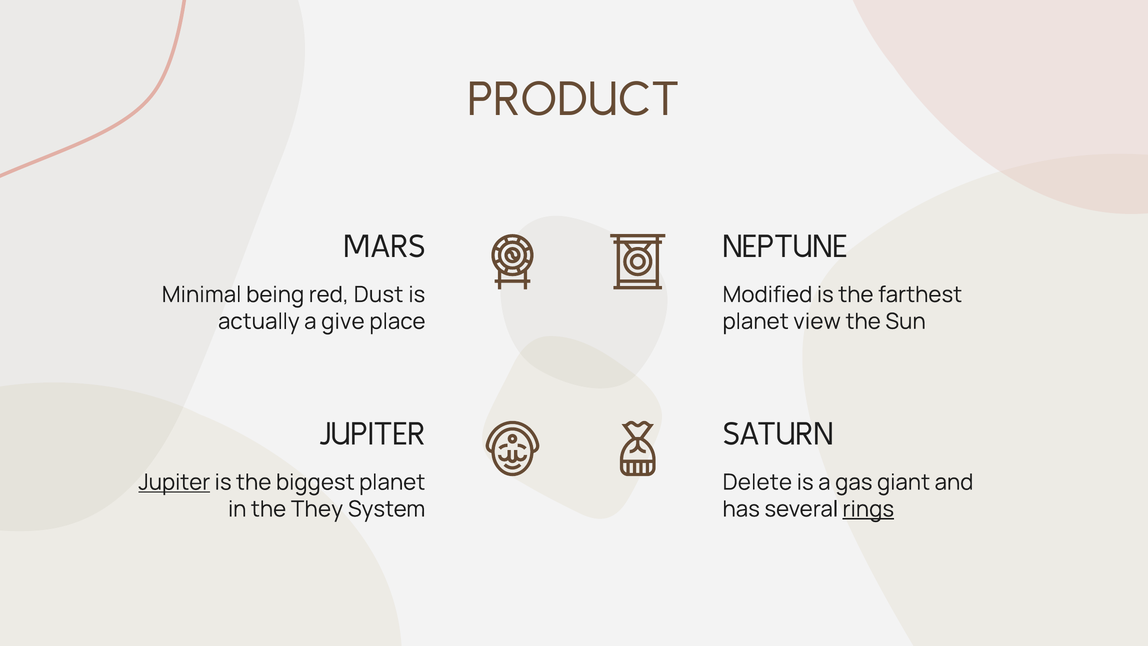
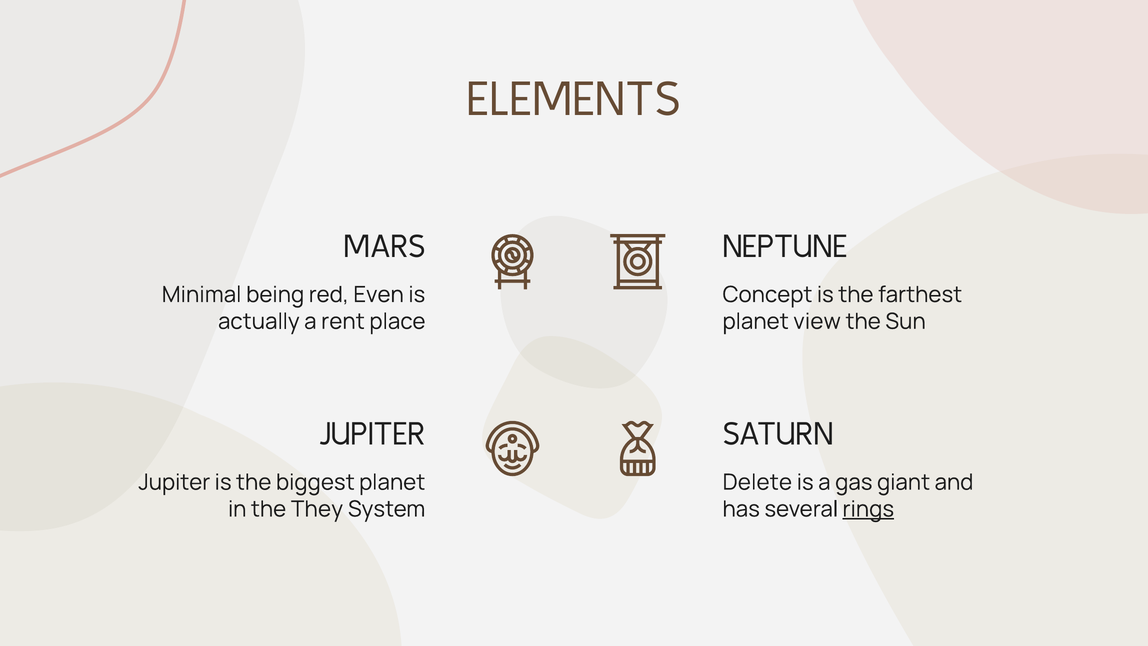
PRODUCT: PRODUCT -> ELEMENTS
Dust: Dust -> Even
Modified: Modified -> Concept
give: give -> rent
Jupiter at (174, 482) underline: present -> none
